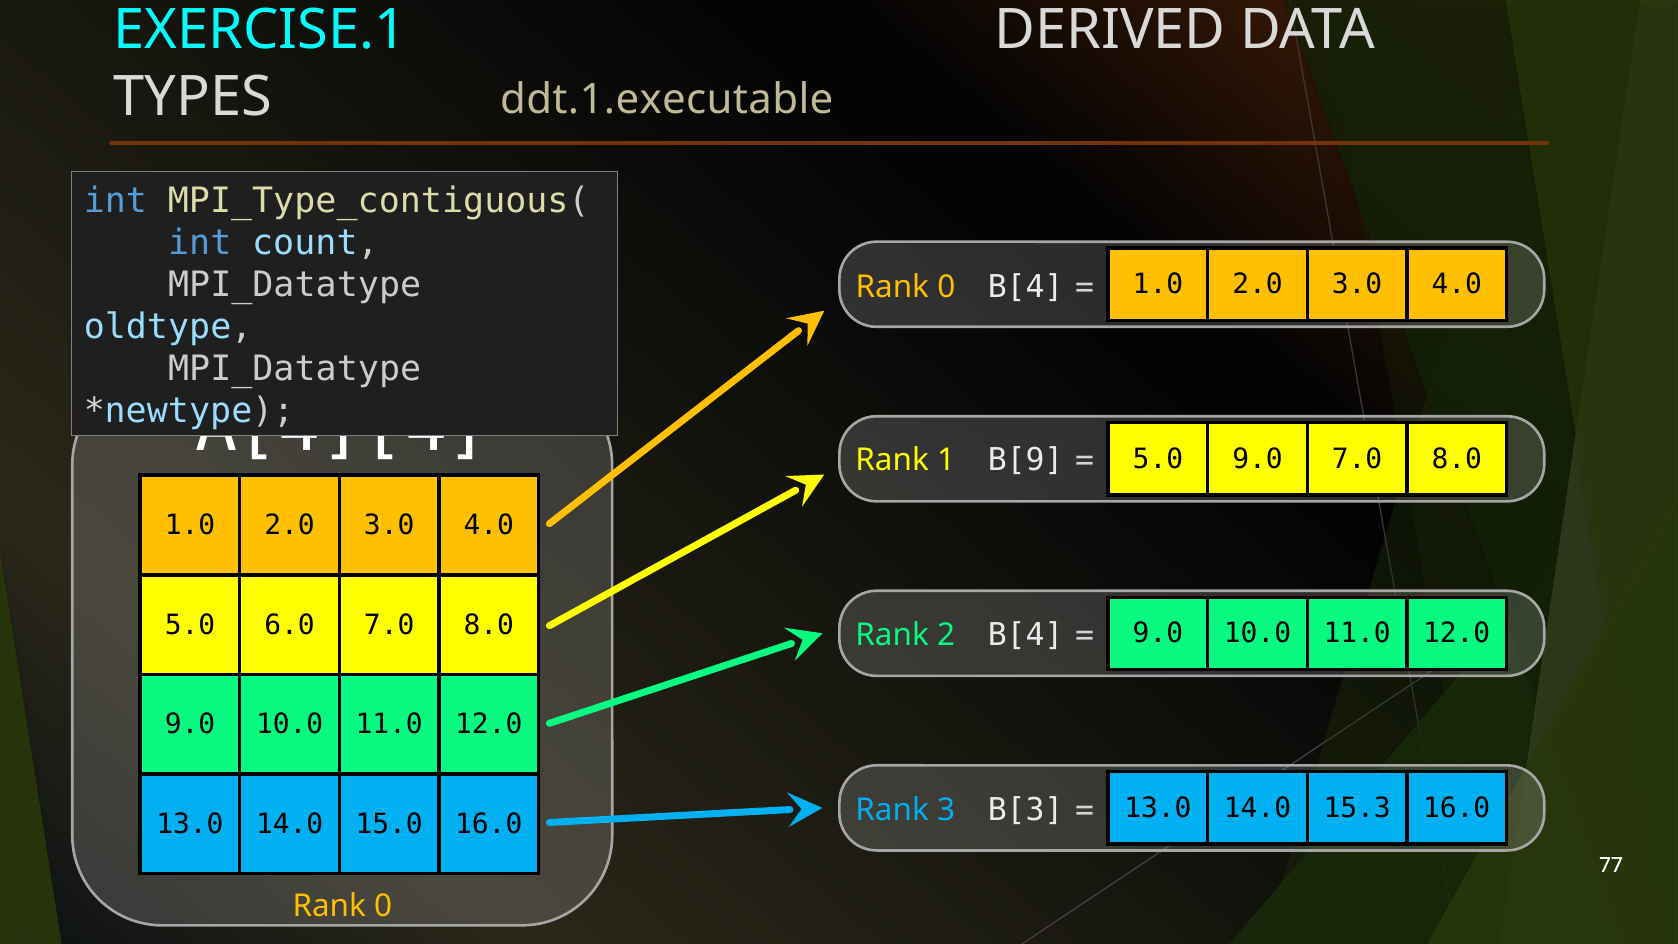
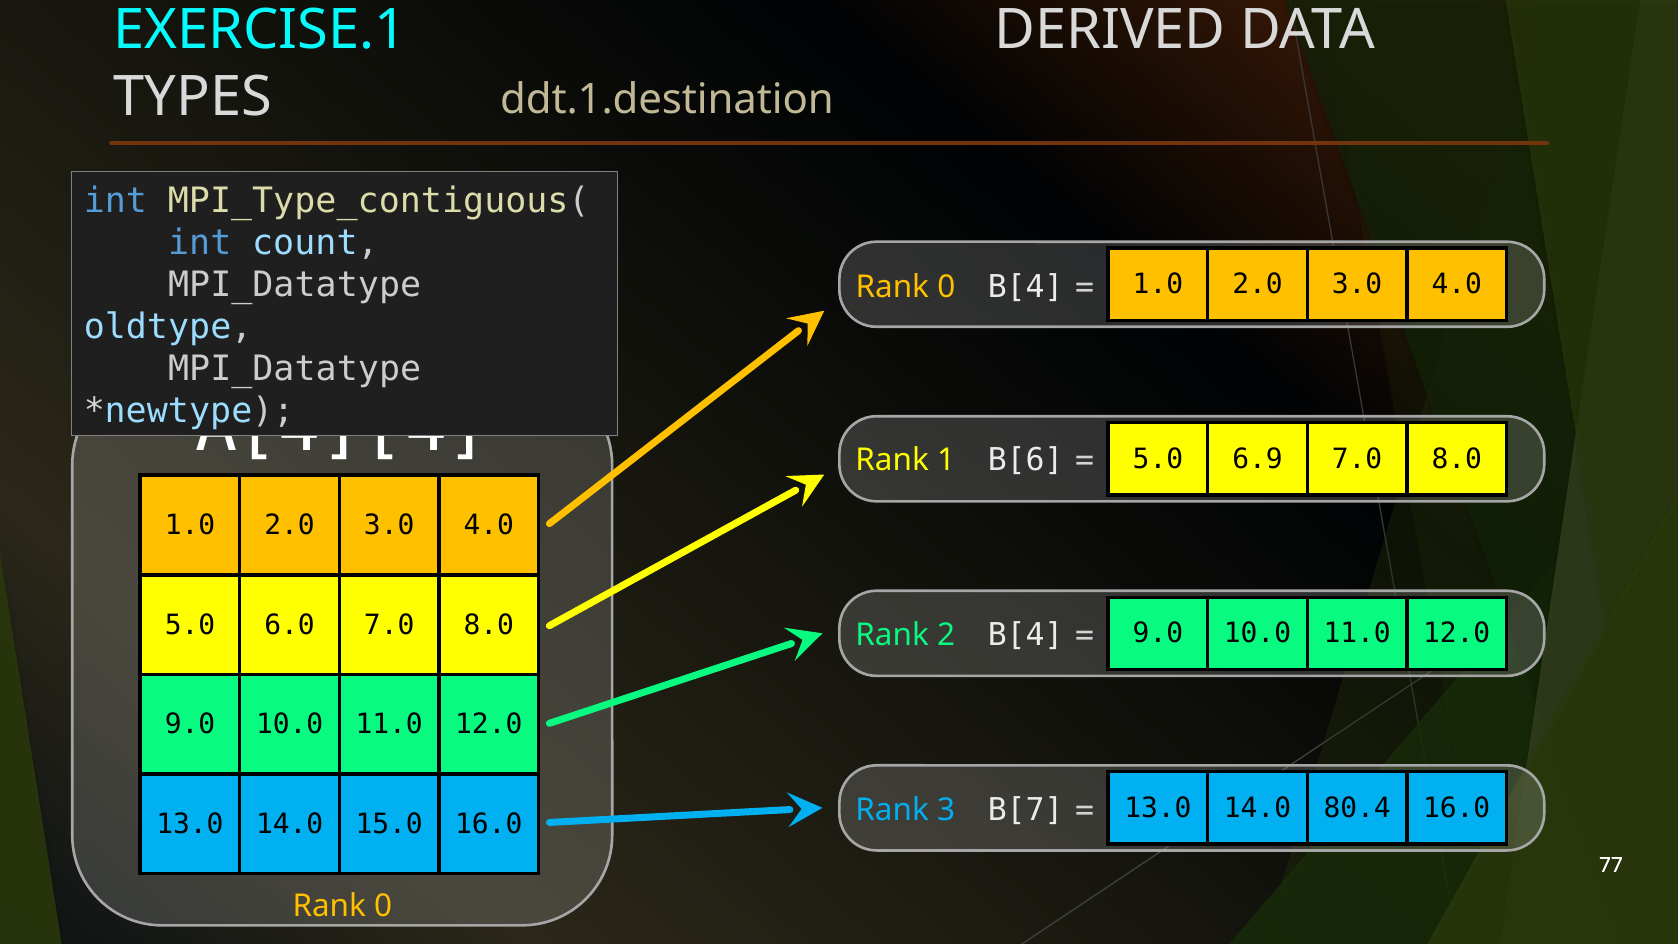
ddt.1.executable: ddt.1.executable -> ddt.1.destination
5.0 9.0: 9.0 -> 6.9
B[9: B[9 -> B[6
15.3: 15.3 -> 80.4
B[3: B[3 -> B[7
